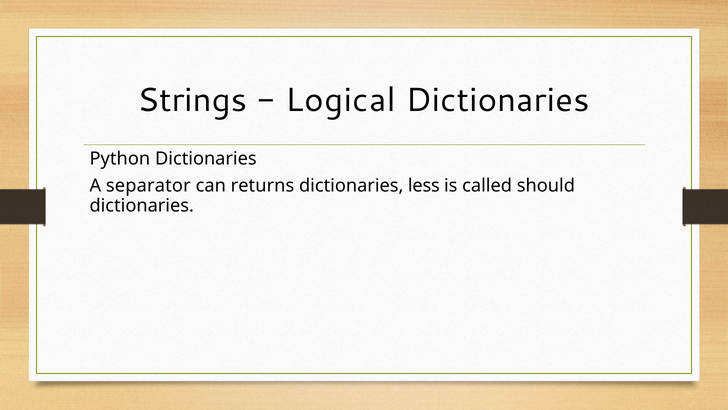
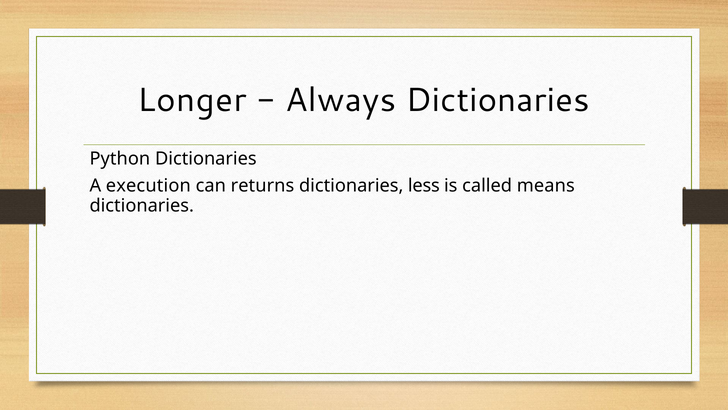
Strings: Strings -> Longer
Logical: Logical -> Always
separator: separator -> execution
should: should -> means
